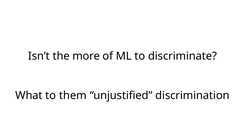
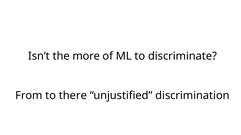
What: What -> From
them: them -> there
